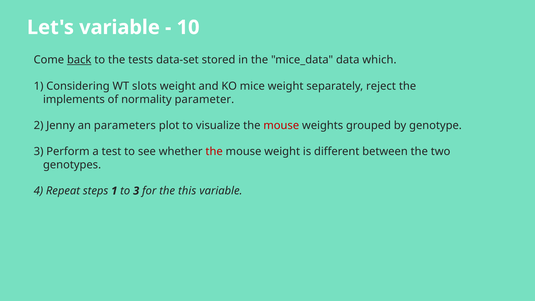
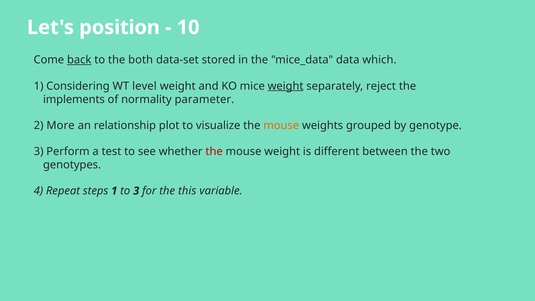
Let's variable: variable -> position
tests: tests -> both
slots: slots -> level
weight at (286, 86) underline: none -> present
Jenny: Jenny -> More
parameters: parameters -> relationship
mouse at (281, 125) colour: red -> orange
